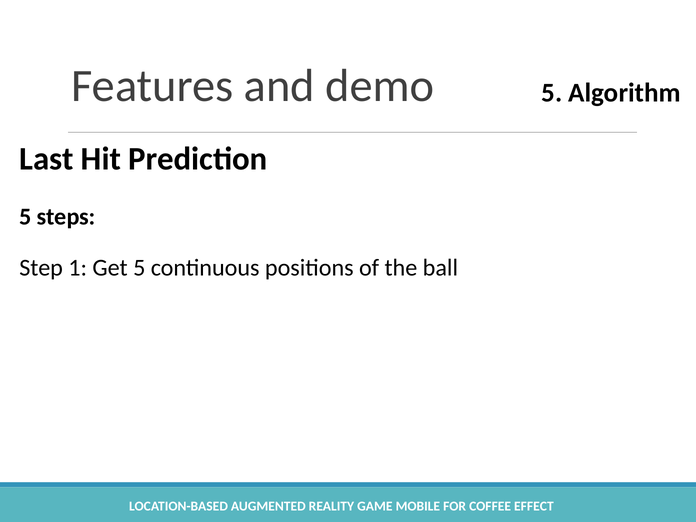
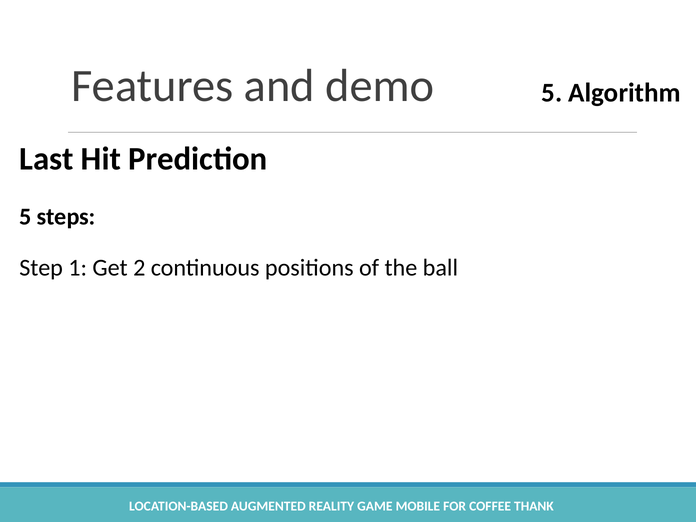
Get 5: 5 -> 2
EFFECT: EFFECT -> THANK
